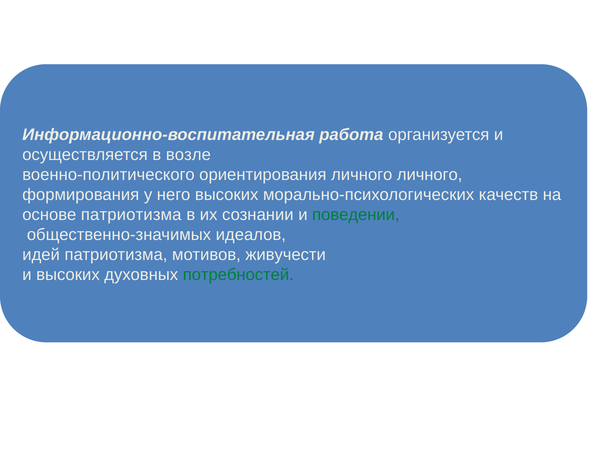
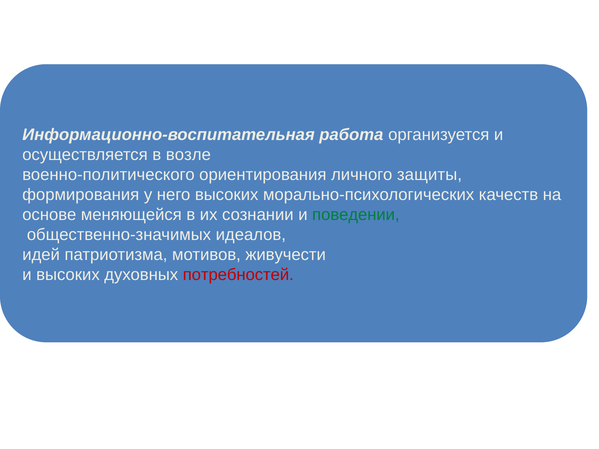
личного личного: личного -> защиты
основе патриотизма: патриотизма -> меняющейся
потребностей colour: green -> red
